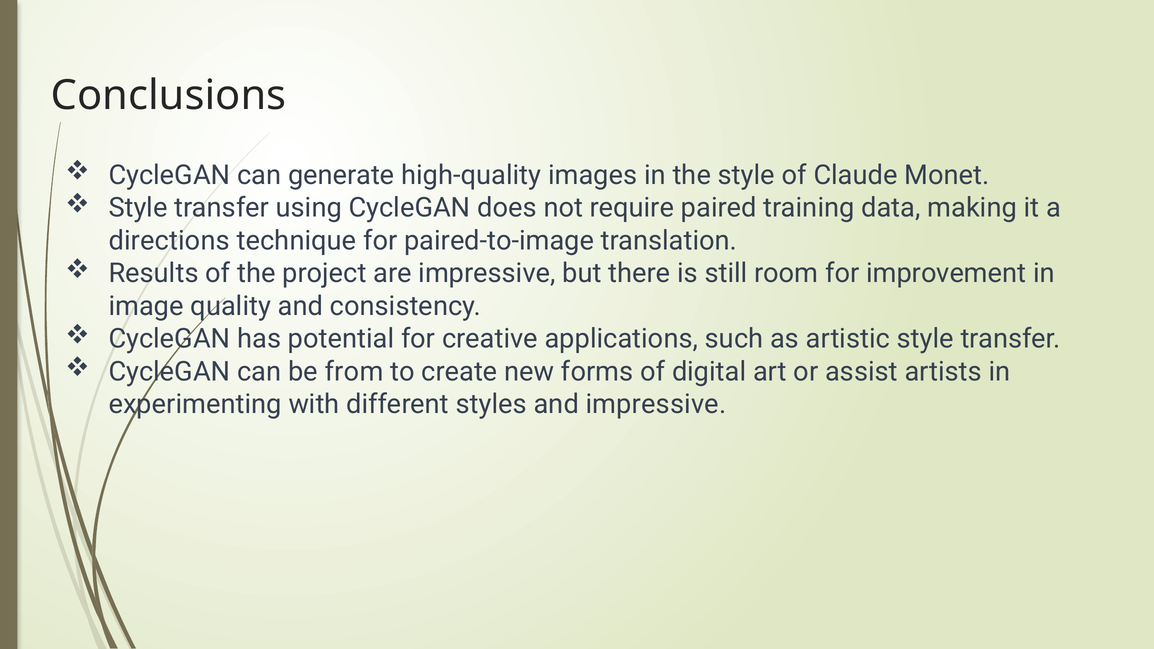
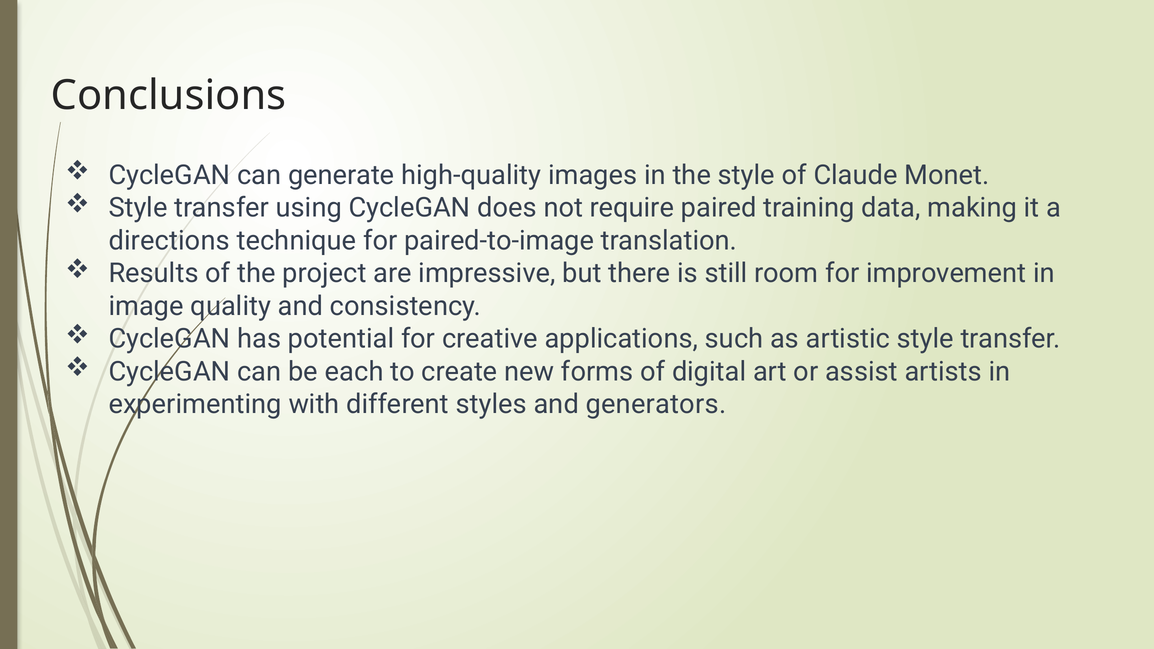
from: from -> each
and impressive: impressive -> generators
